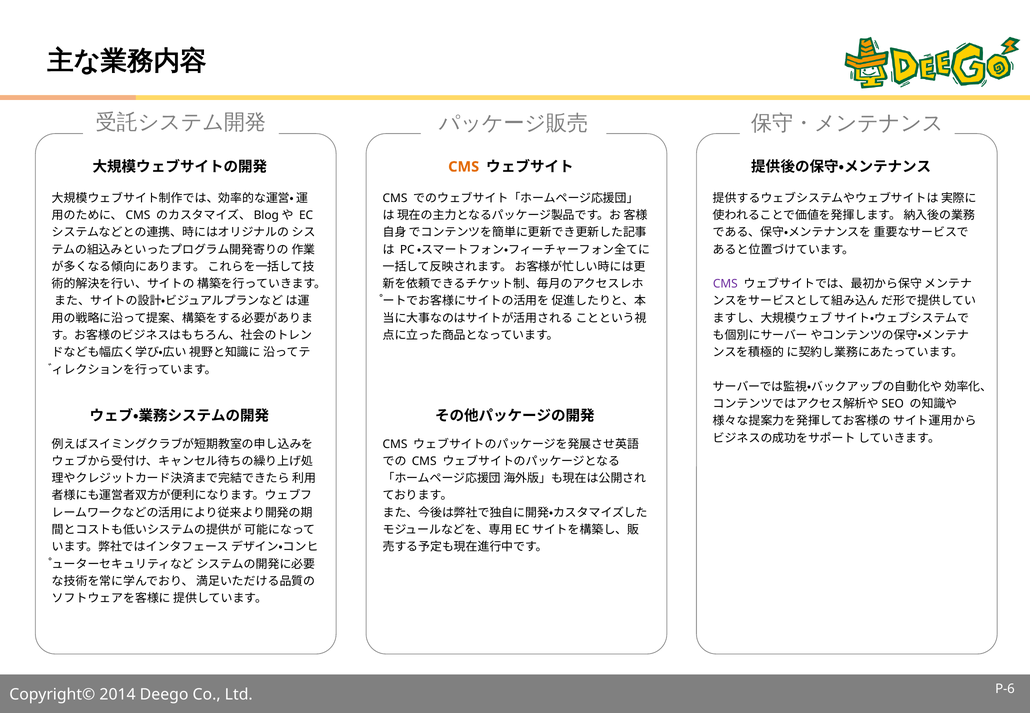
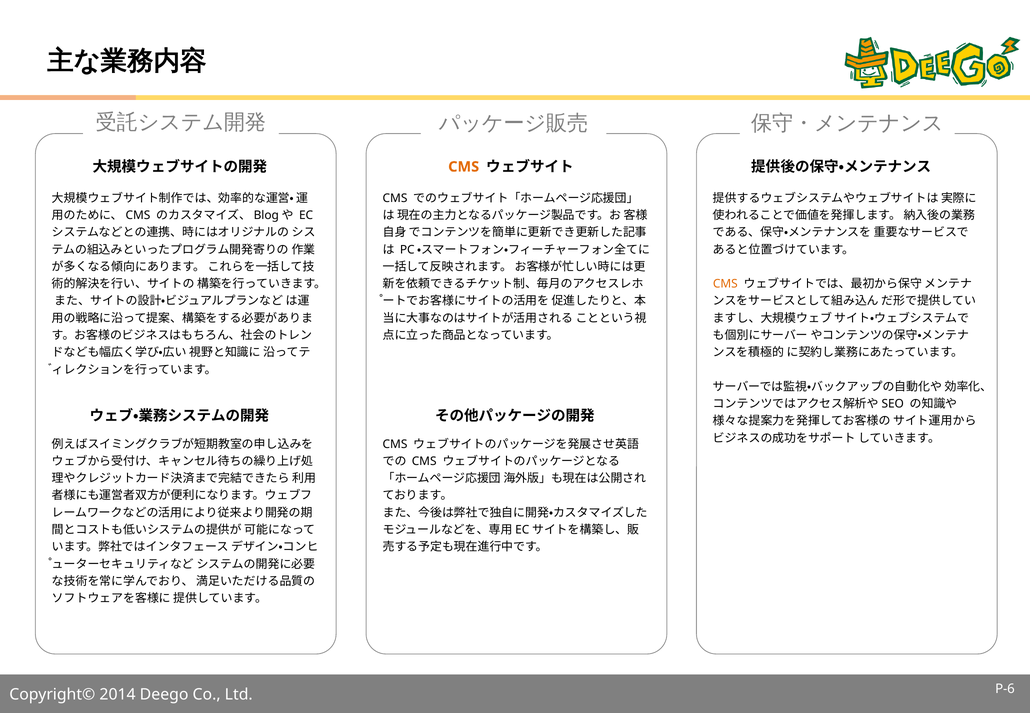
CMS at (725, 284) colour: purple -> orange
